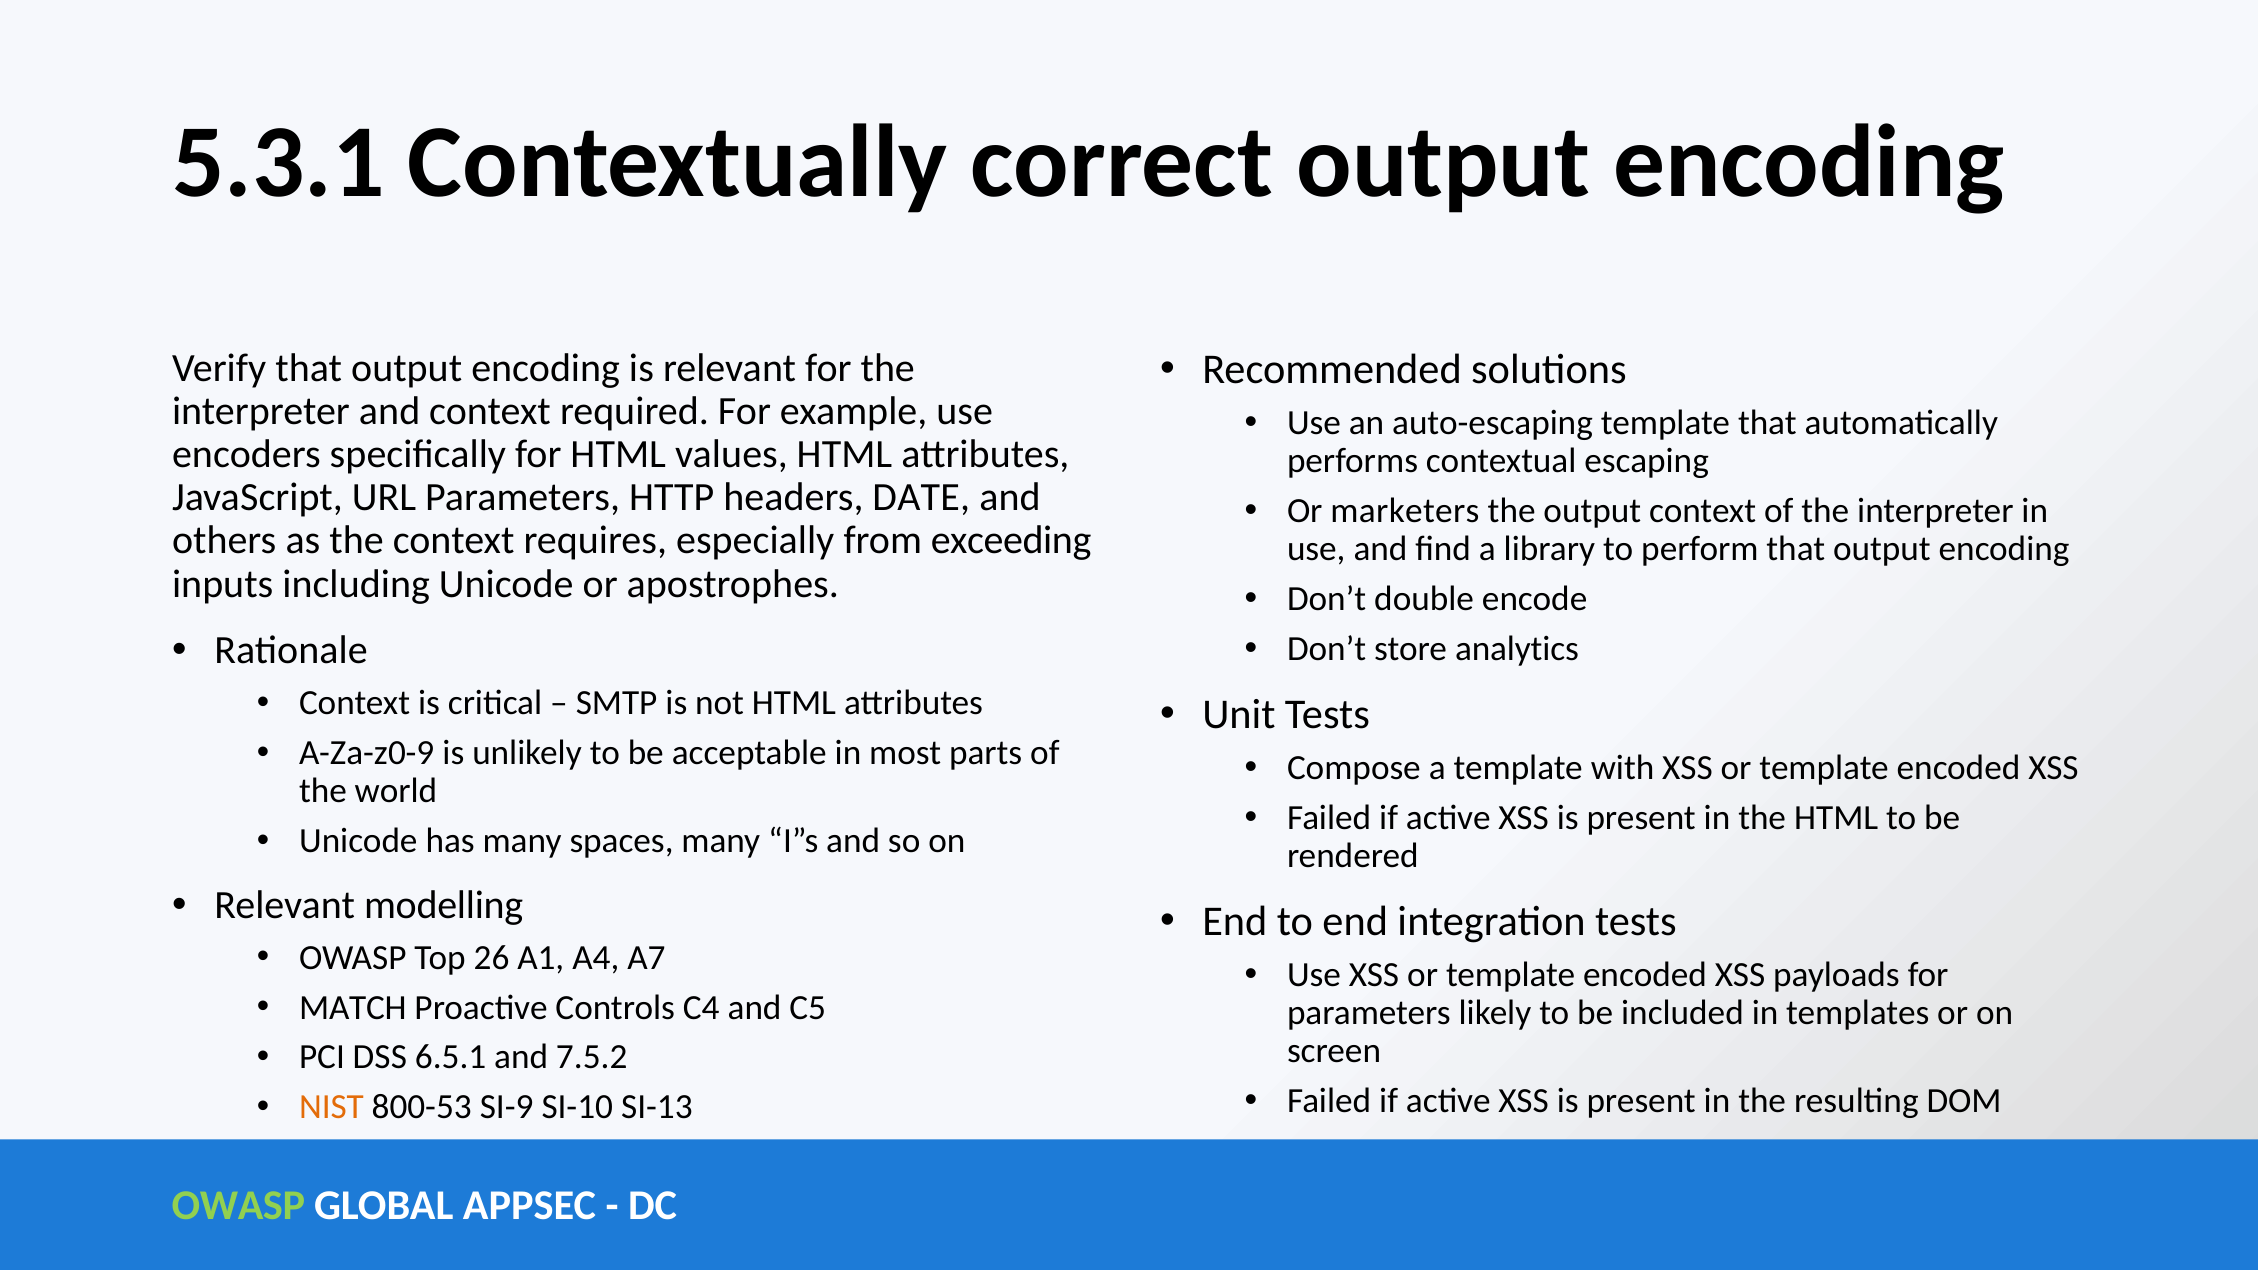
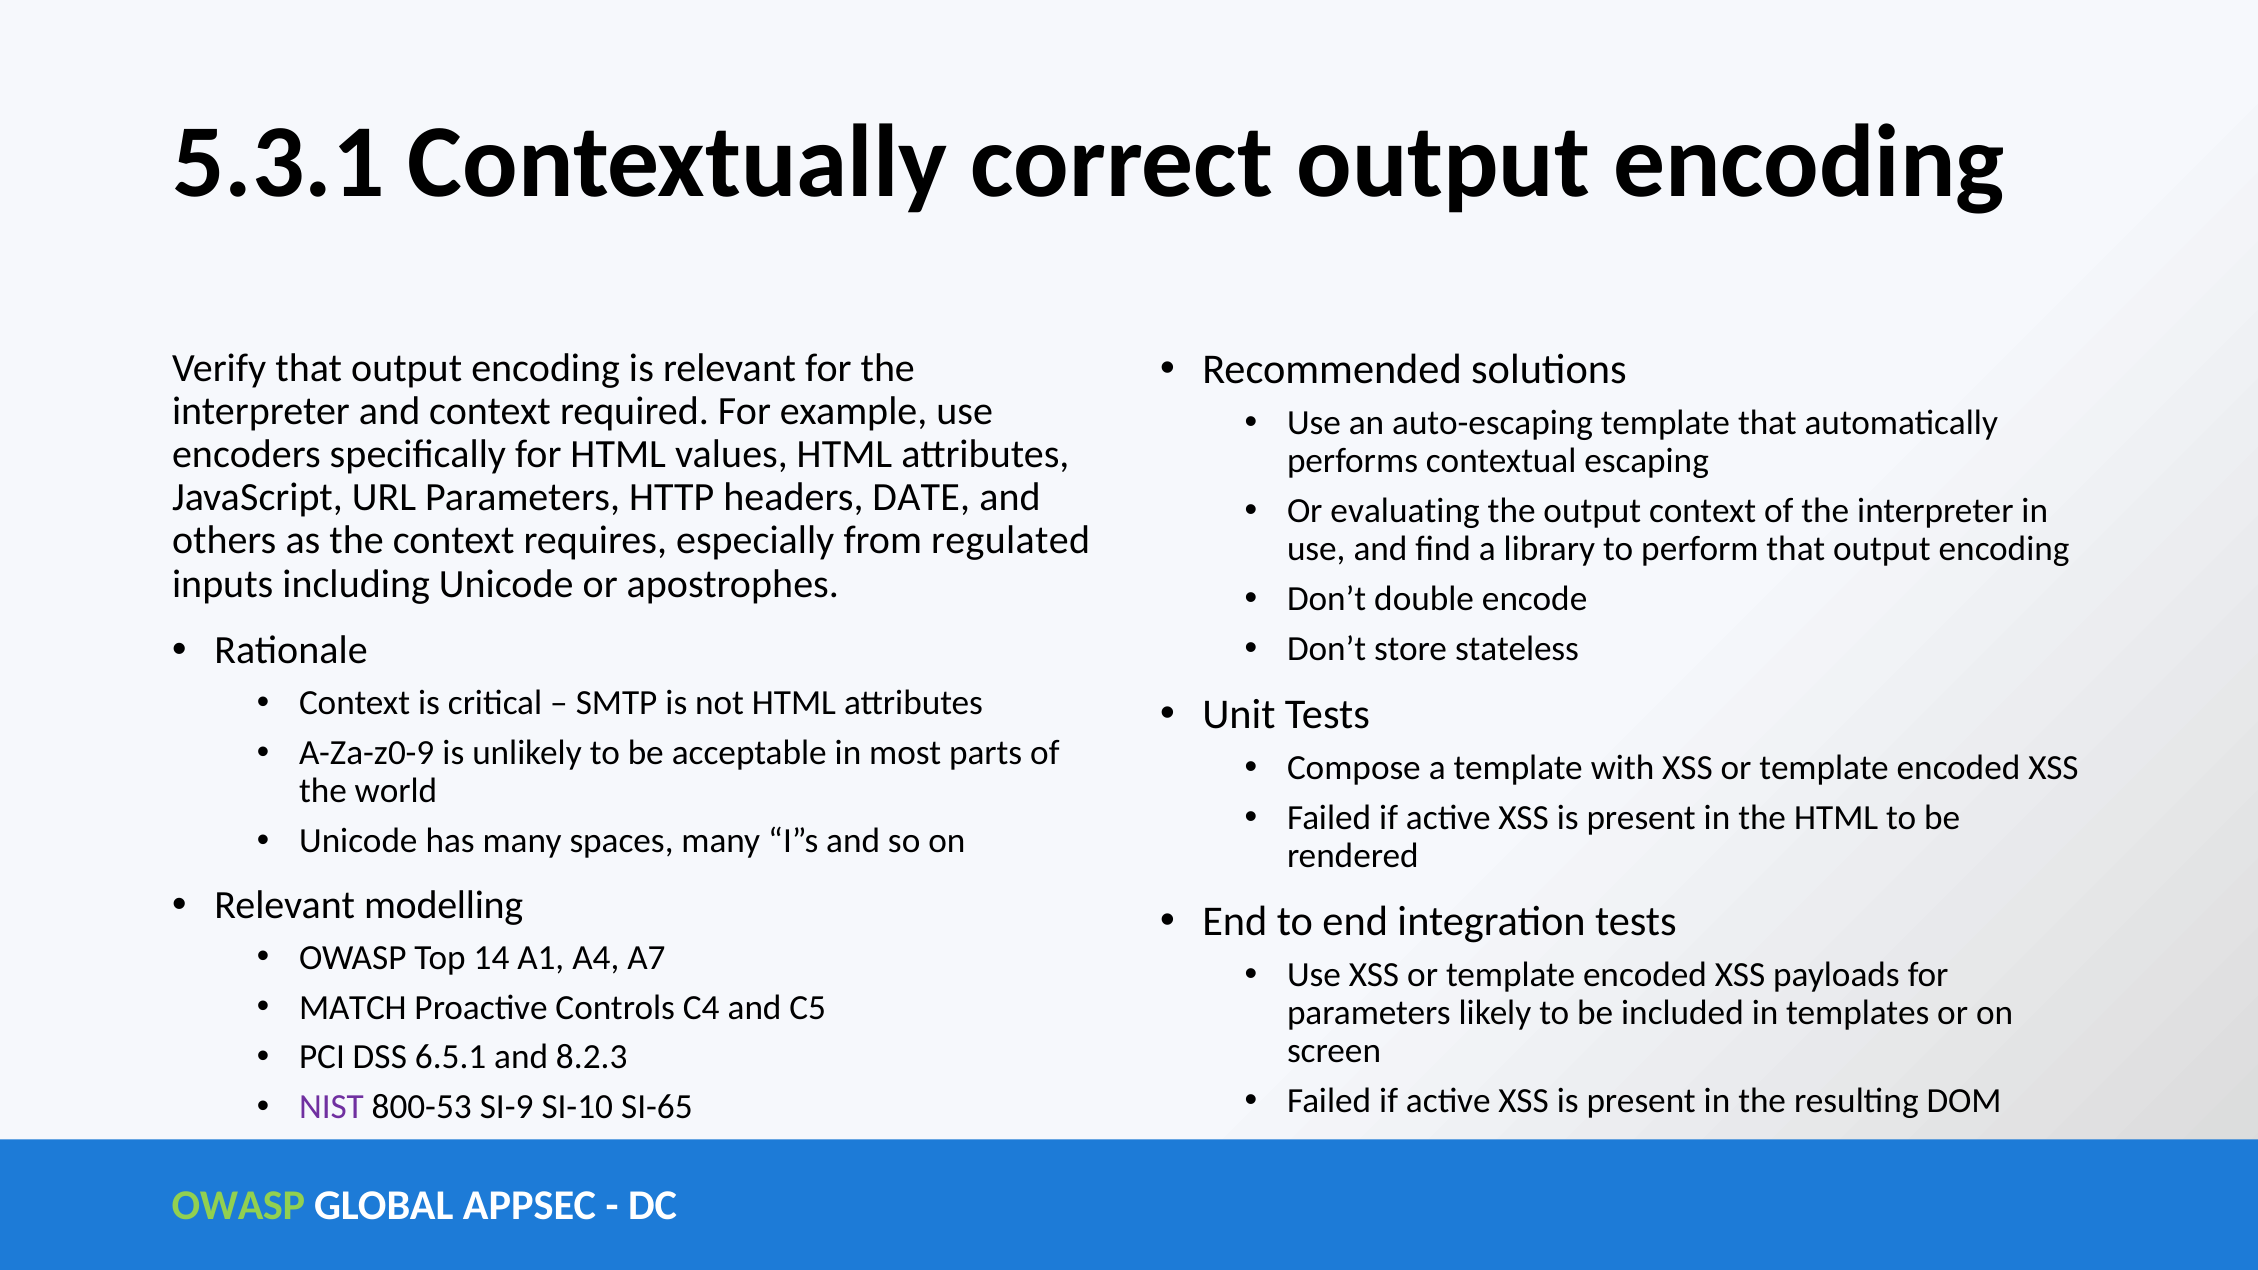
marketers: marketers -> evaluating
exceeding: exceeding -> regulated
analytics: analytics -> stateless
26: 26 -> 14
7.5.2: 7.5.2 -> 8.2.3
NIST colour: orange -> purple
SI-13: SI-13 -> SI-65
